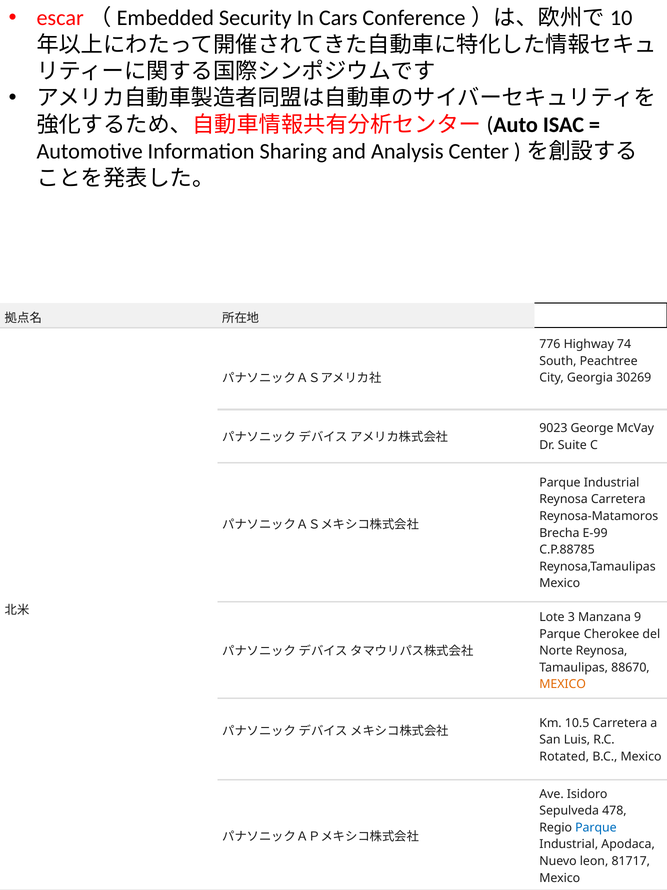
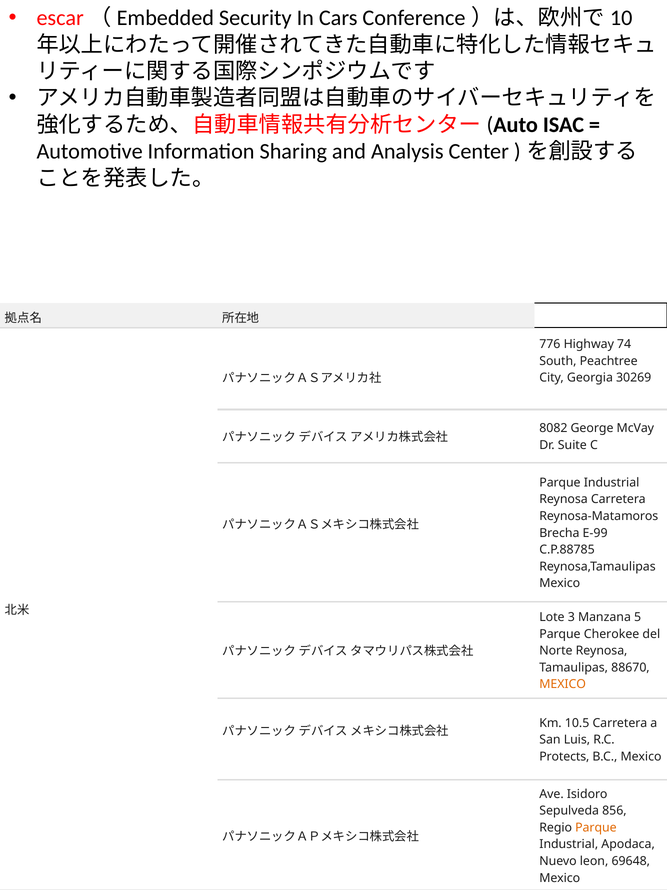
9023: 9023 -> 8082
9: 9 -> 5
Rotated: Rotated -> Protects
478: 478 -> 856
Parque at (596, 827) colour: blue -> orange
81717: 81717 -> 69648
